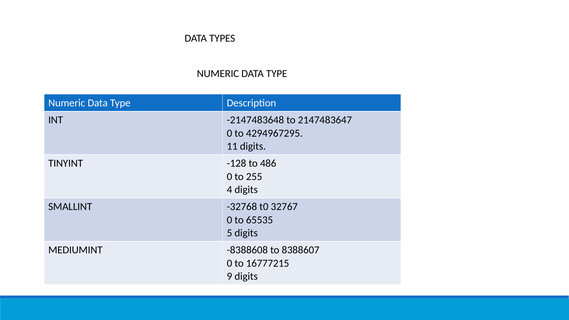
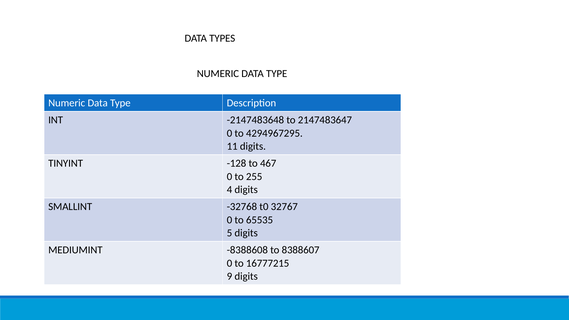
486: 486 -> 467
